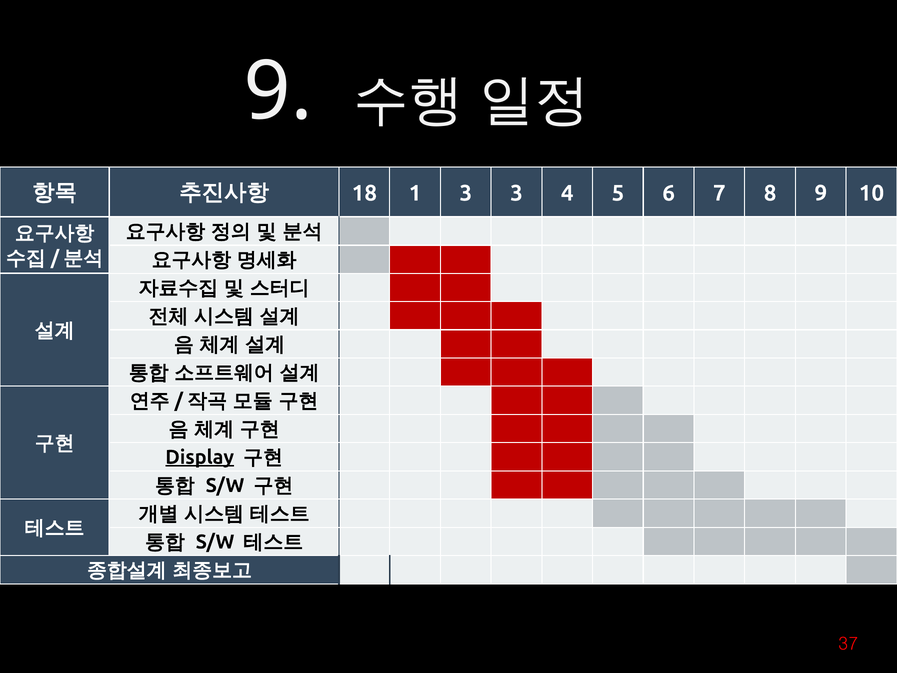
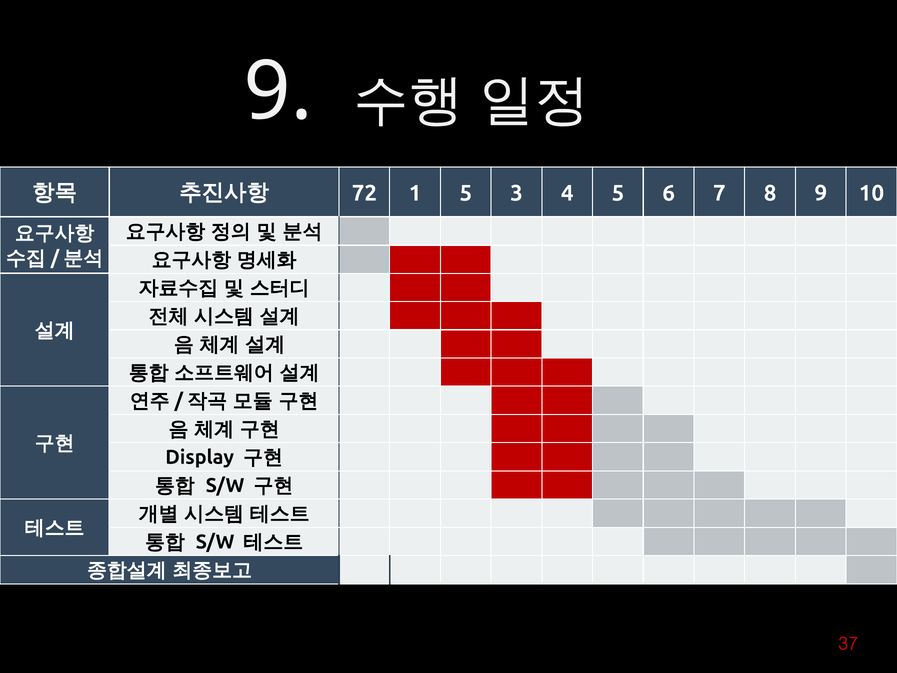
18: 18 -> 72
1 3: 3 -> 5
Display underline: present -> none
